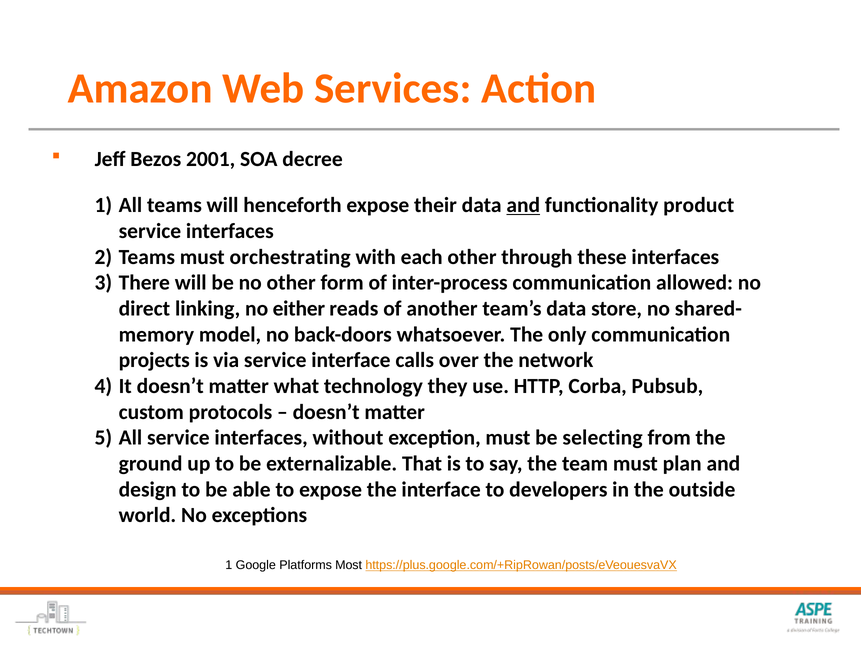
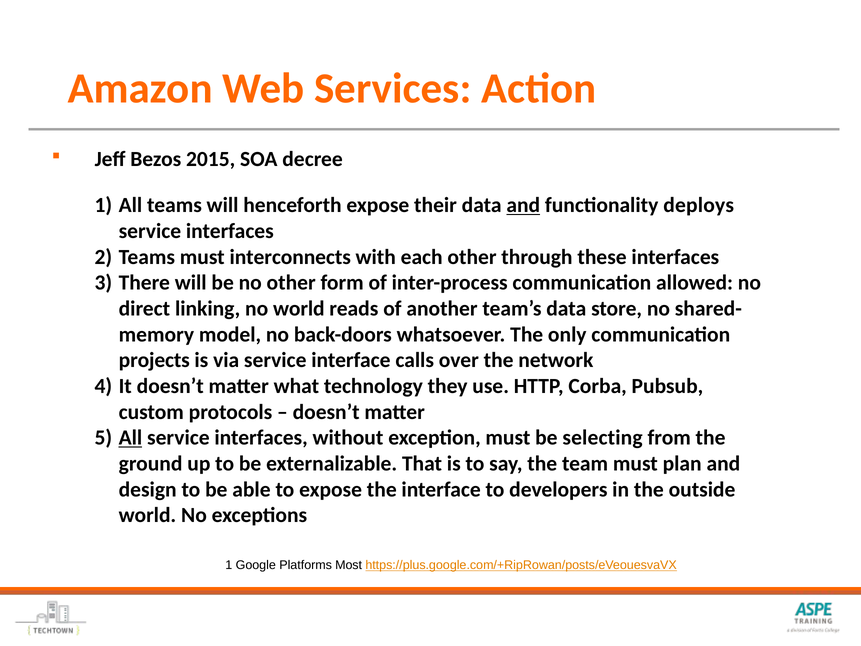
2001: 2001 -> 2015
product: product -> deploys
orchestrating: orchestrating -> interconnects
no either: either -> world
All at (131, 438) underline: none -> present
